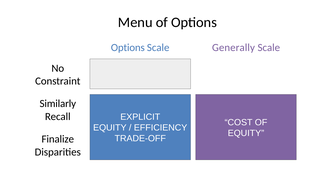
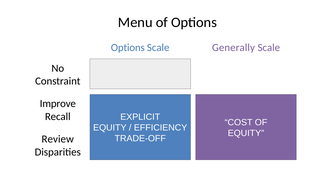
Similarly: Similarly -> Improve
Finalize: Finalize -> Review
